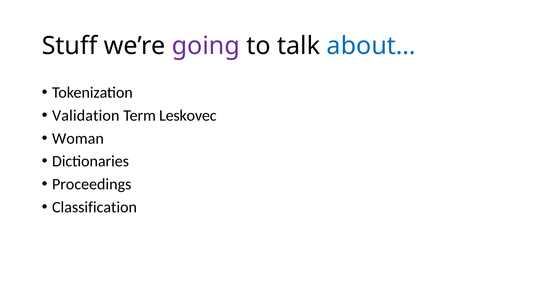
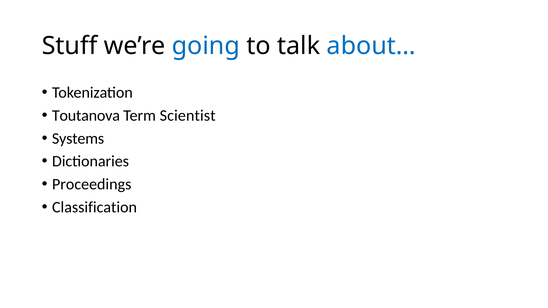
going colour: purple -> blue
Validation: Validation -> Toutanova
Leskovec: Leskovec -> Scientist
Woman: Woman -> Systems
